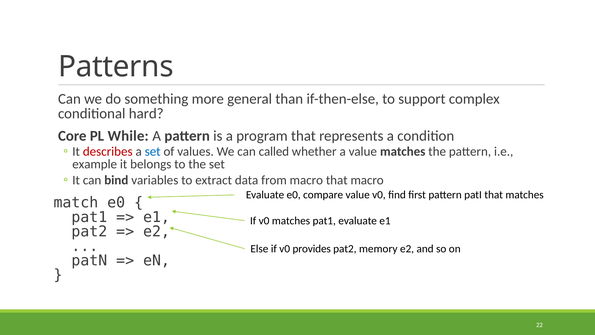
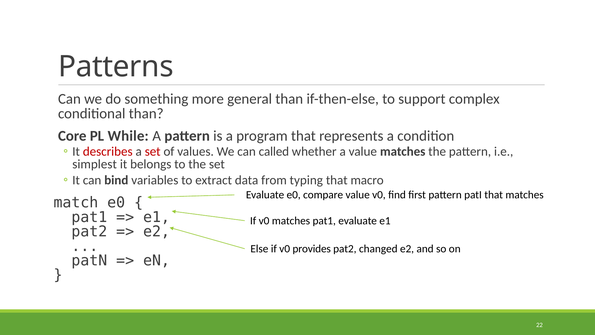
conditional hard: hard -> than
set at (153, 152) colour: blue -> red
example: example -> simplest
from macro: macro -> typing
memory: memory -> changed
